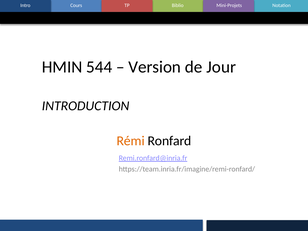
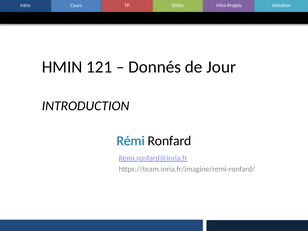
544: 544 -> 121
Version: Version -> Donnés
Rémi colour: orange -> blue
